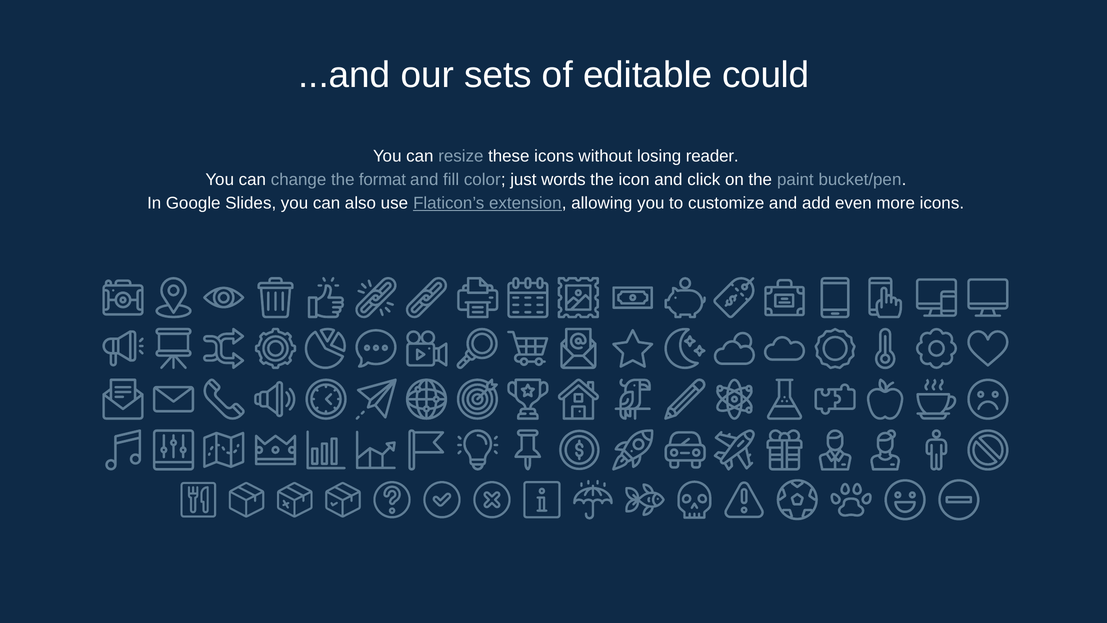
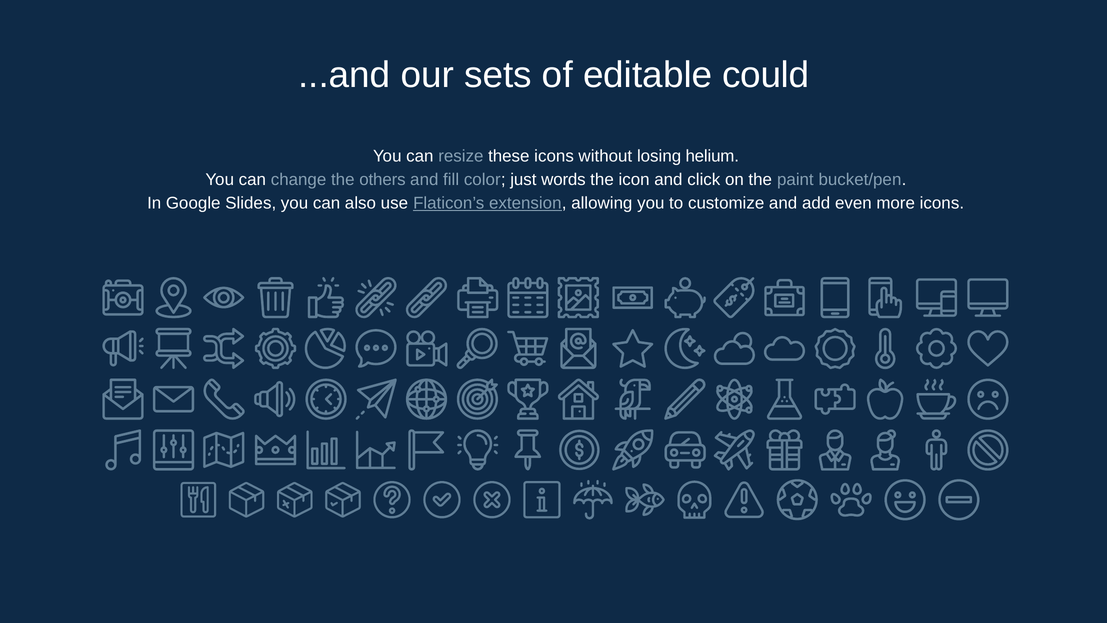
reader: reader -> helium
format: format -> others
